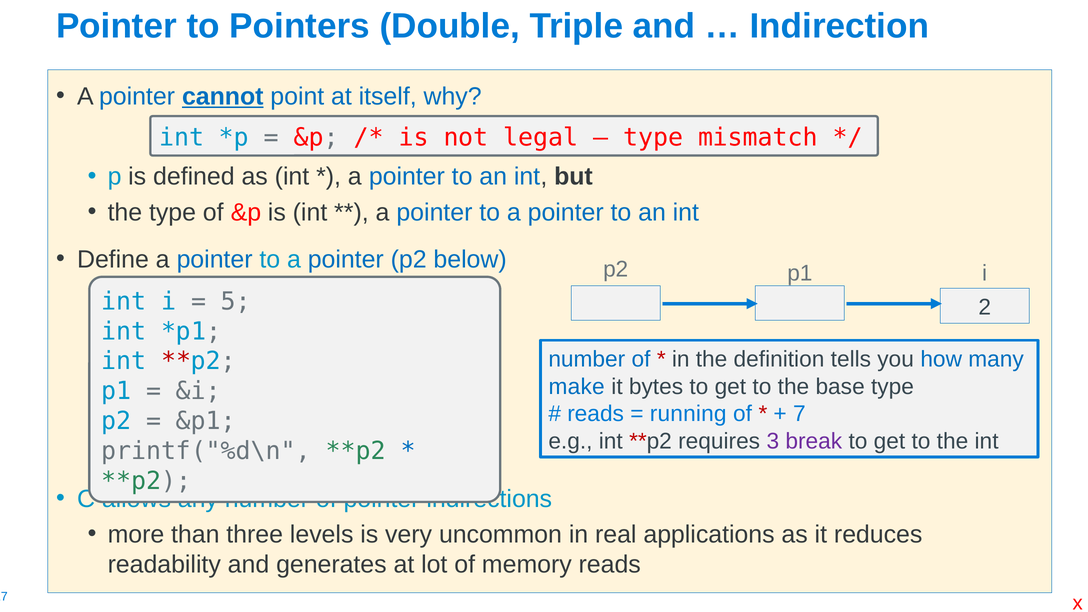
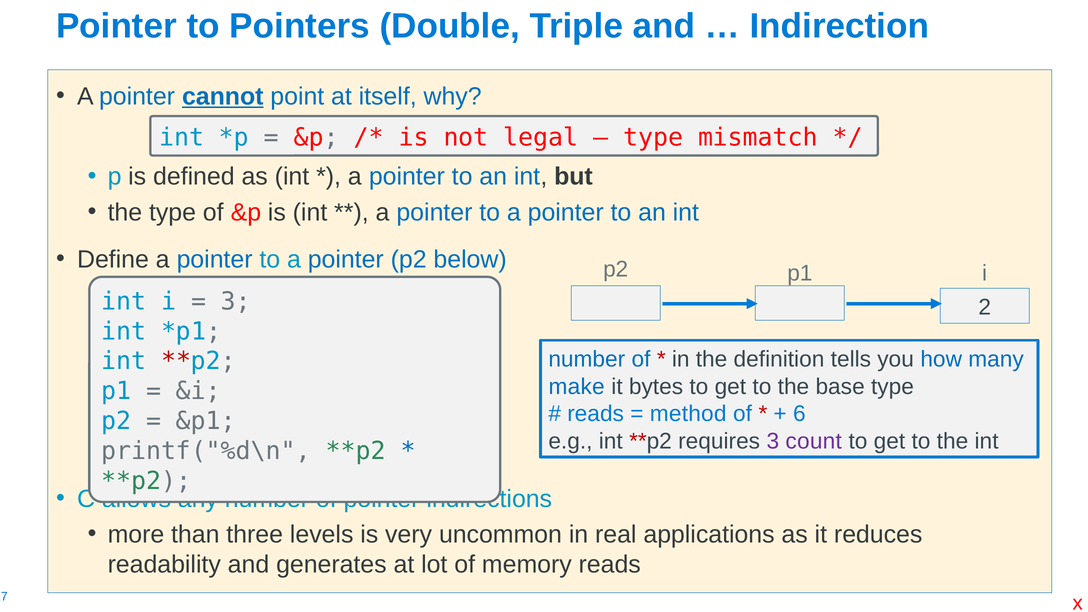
5 at (236, 301): 5 -> 3
running: running -> method
7: 7 -> 6
break: break -> count
